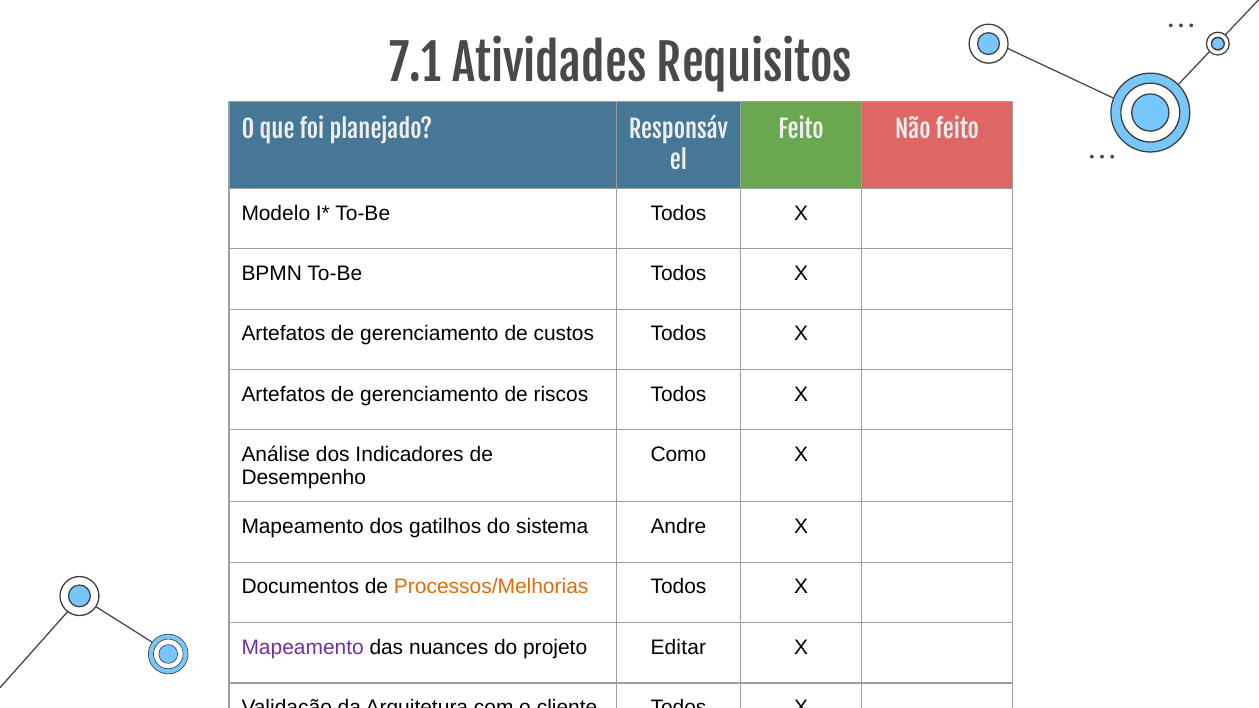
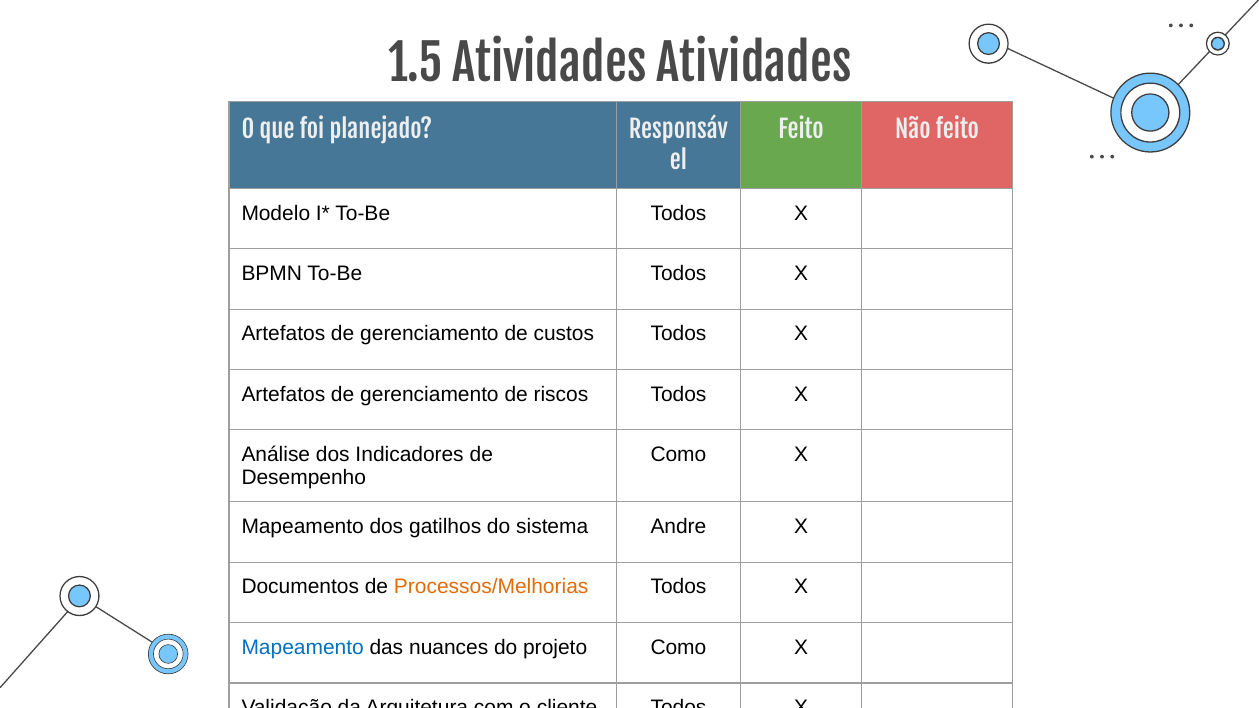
7.1: 7.1 -> 1.5
Atividades Requisitos: Requisitos -> Atividades
Mapeamento at (303, 648) colour: purple -> blue
projeto Editar: Editar -> Como
